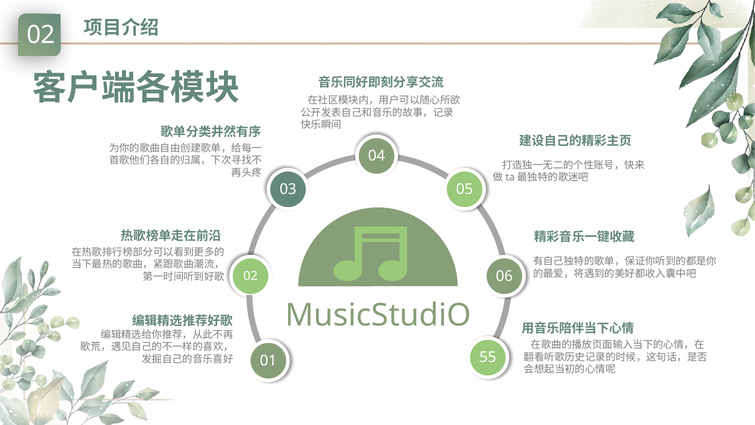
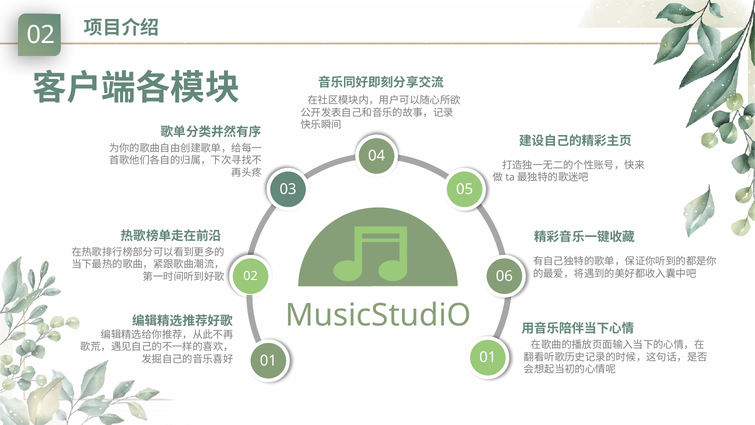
01 55: 55 -> 01
